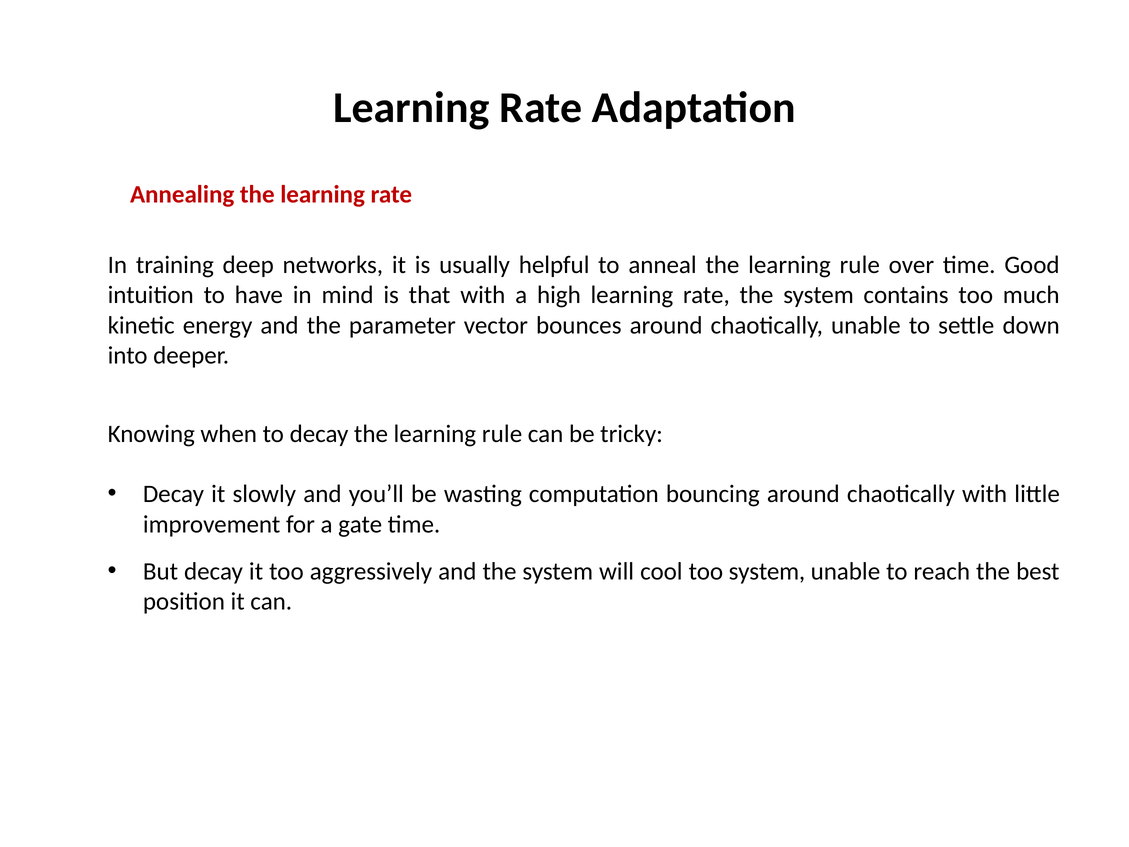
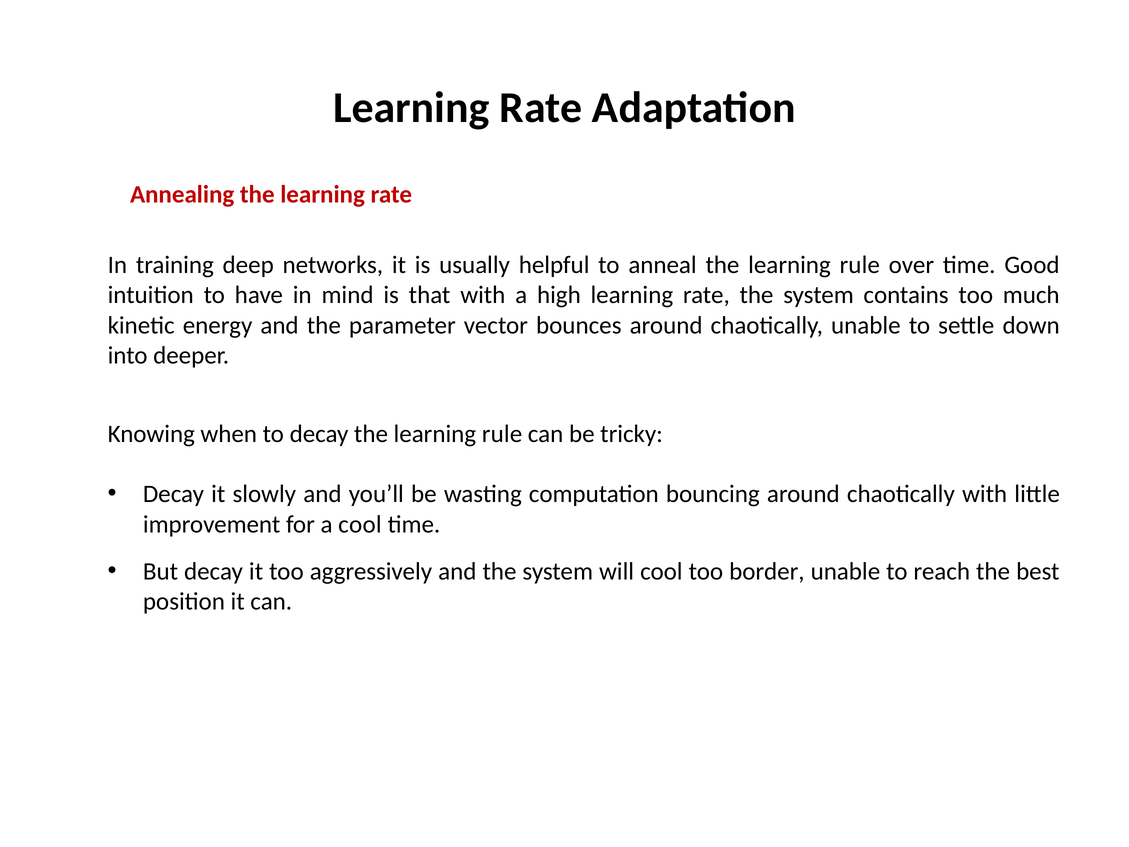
a gate: gate -> cool
too system: system -> border
